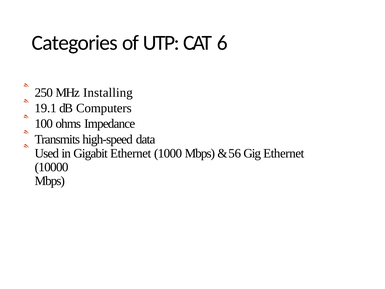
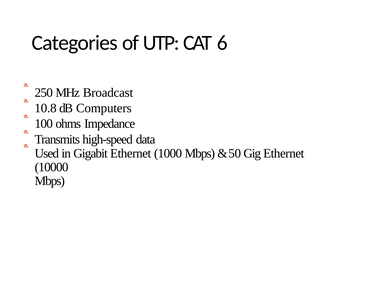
Installing: Installing -> Broadcast
19.1: 19.1 -> 10.8
56: 56 -> 50
